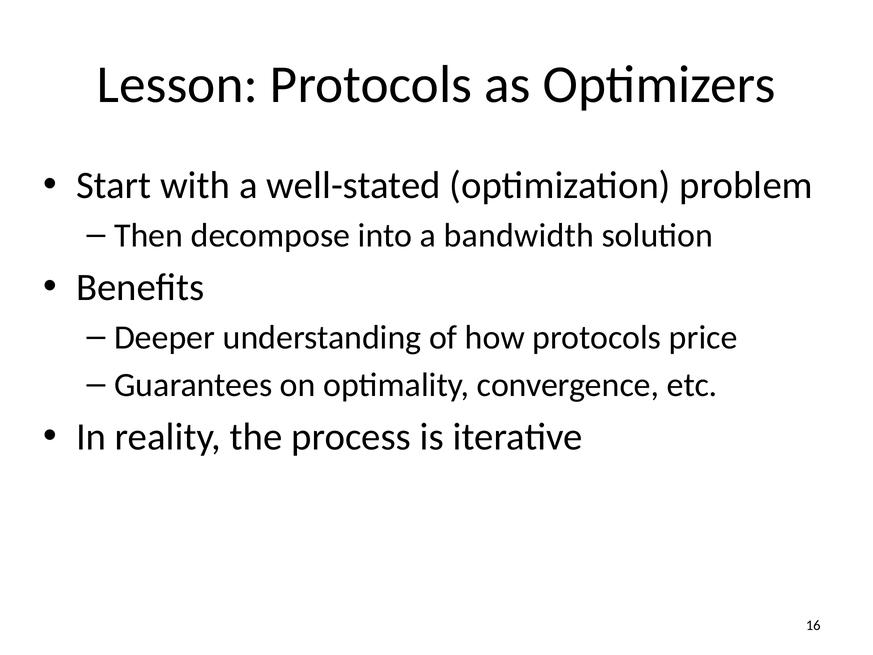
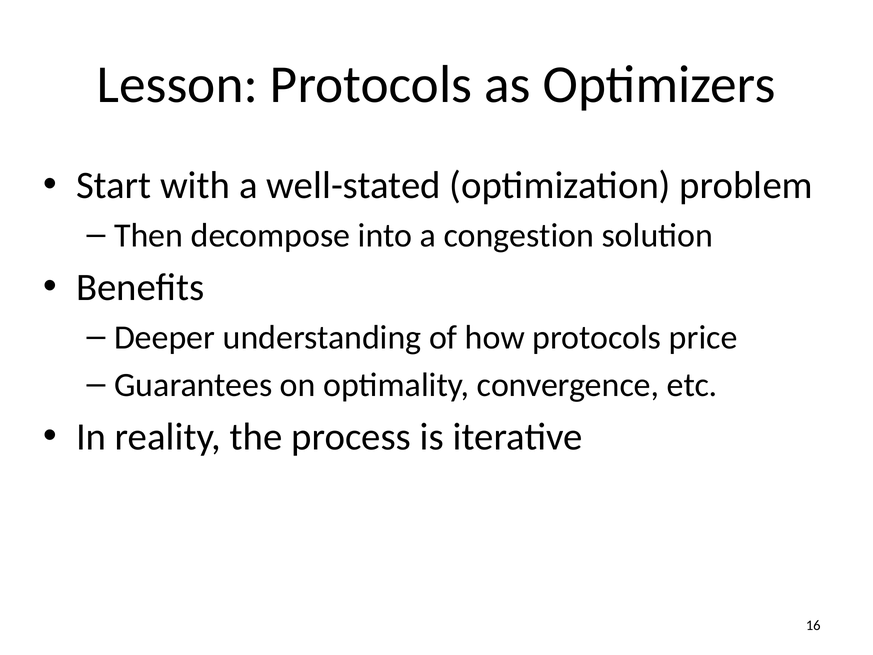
bandwidth: bandwidth -> congestion
